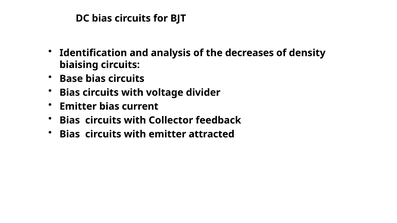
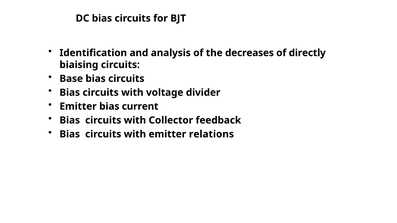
density: density -> directly
attracted: attracted -> relations
